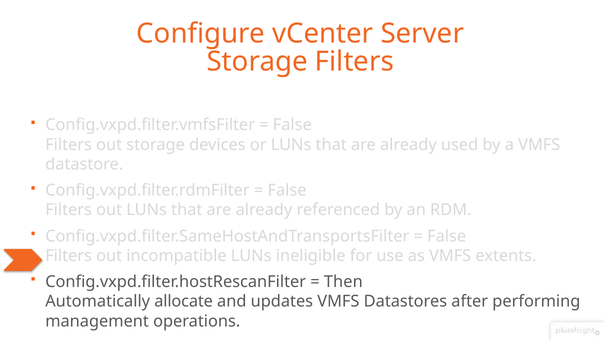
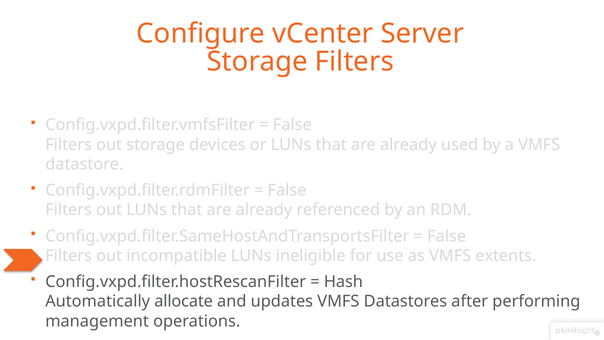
Then: Then -> Hash
